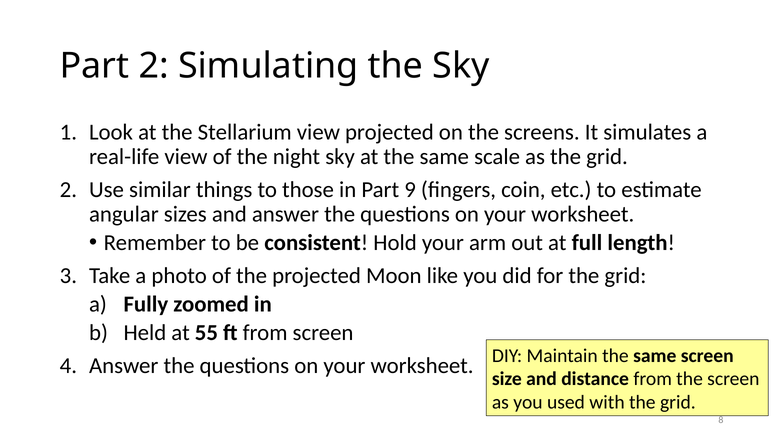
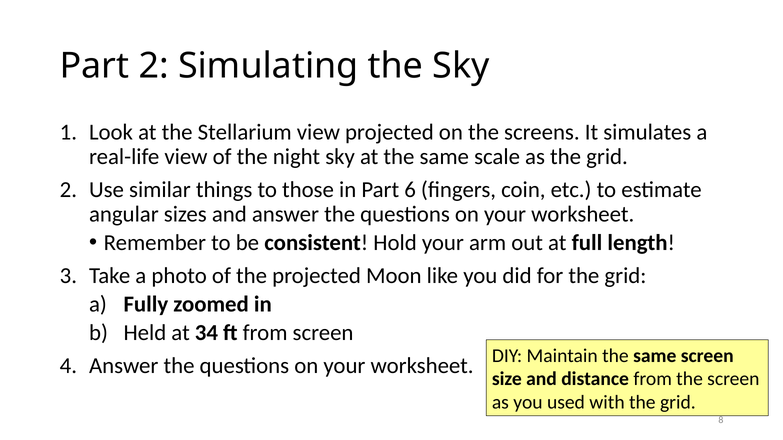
9: 9 -> 6
55: 55 -> 34
